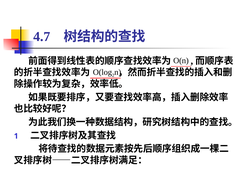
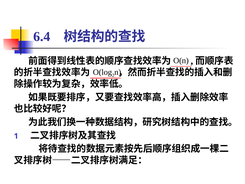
4.7: 4.7 -> 6.4
